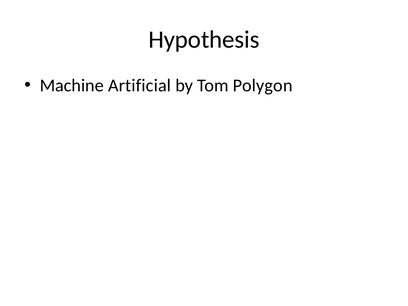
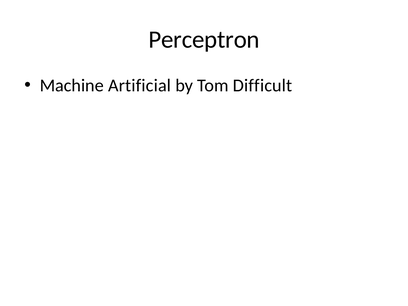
Hypothesis: Hypothesis -> Perceptron
Polygon: Polygon -> Difficult
